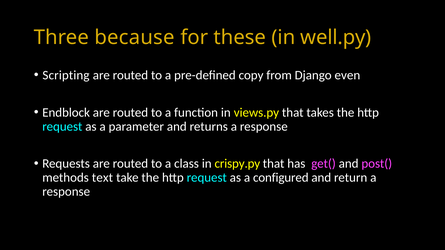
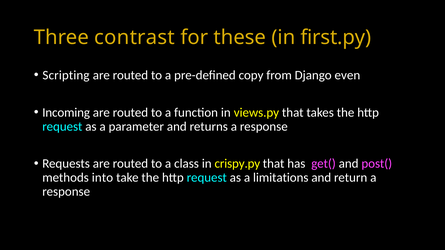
because: because -> contrast
well.py: well.py -> first.py
Endblock: Endblock -> Incoming
text: text -> into
configured: configured -> limitations
